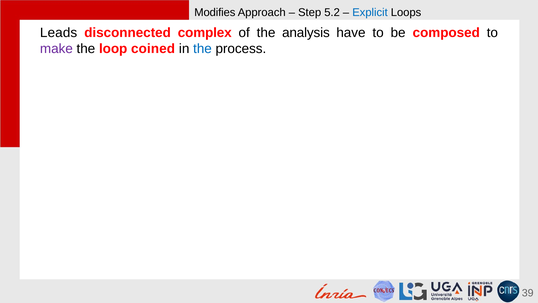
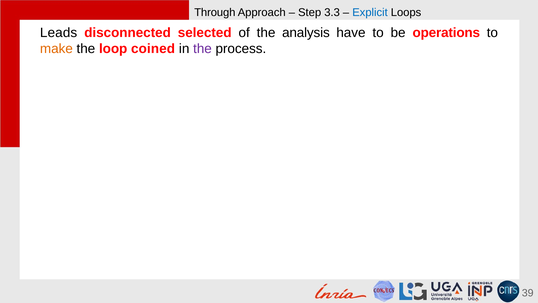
Modifies: Modifies -> Through
5.2: 5.2 -> 3.3
complex: complex -> selected
composed: composed -> operations
make colour: purple -> orange
the at (202, 49) colour: blue -> purple
